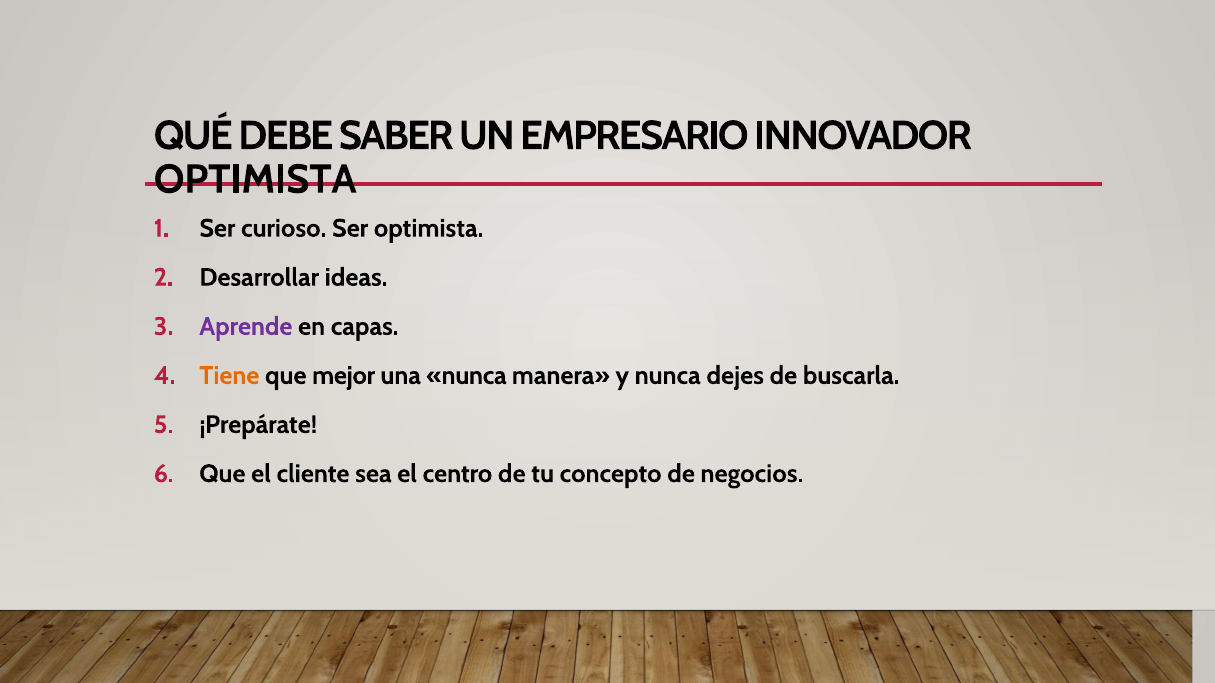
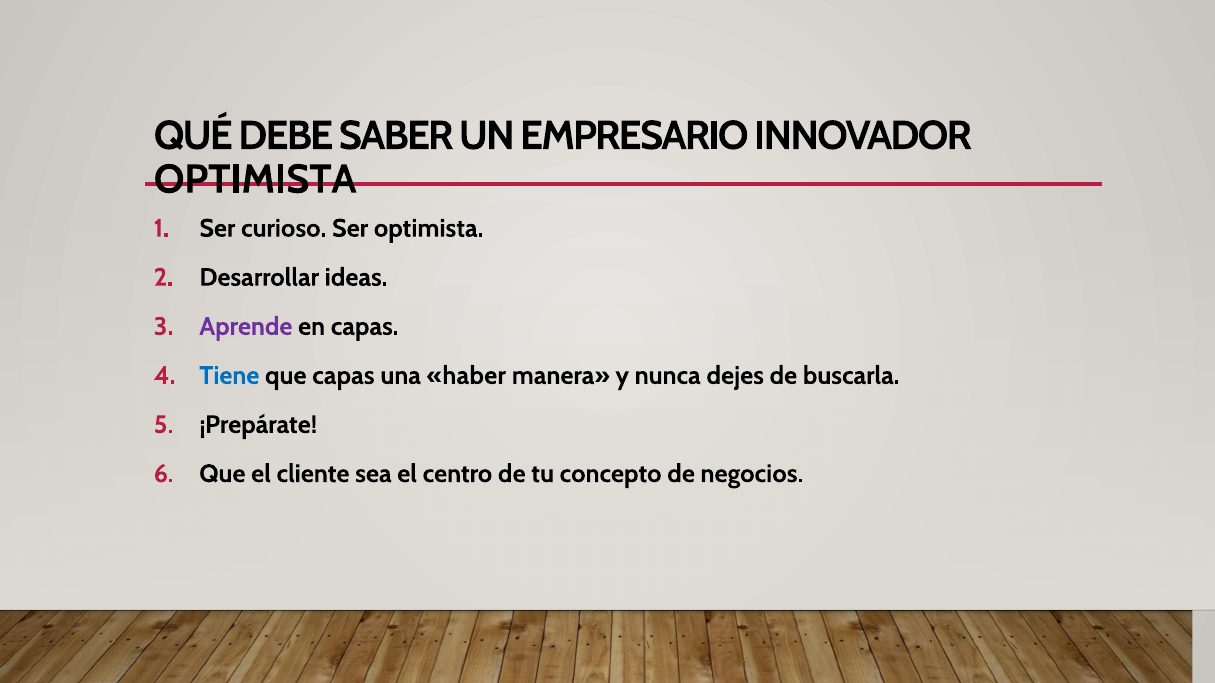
Tiene colour: orange -> blue
que mejor: mejor -> capas
una nunca: nunca -> haber
